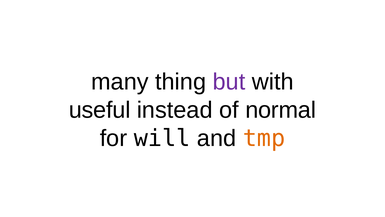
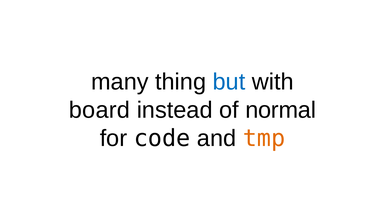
but colour: purple -> blue
useful: useful -> board
will: will -> code
